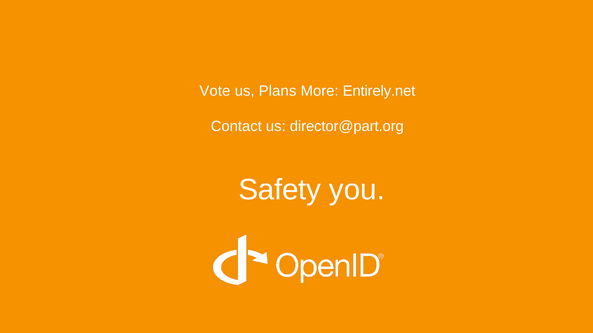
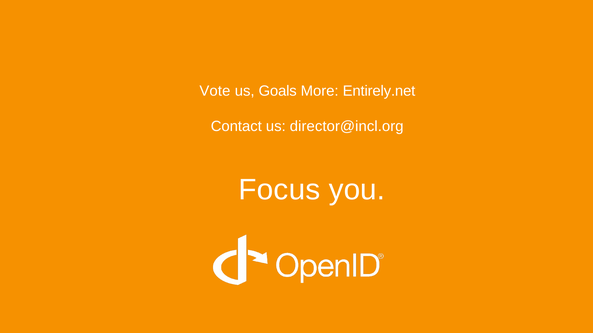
Plans: Plans -> Goals
director@part.org: director@part.org -> director@incl.org
Safety: Safety -> Focus
